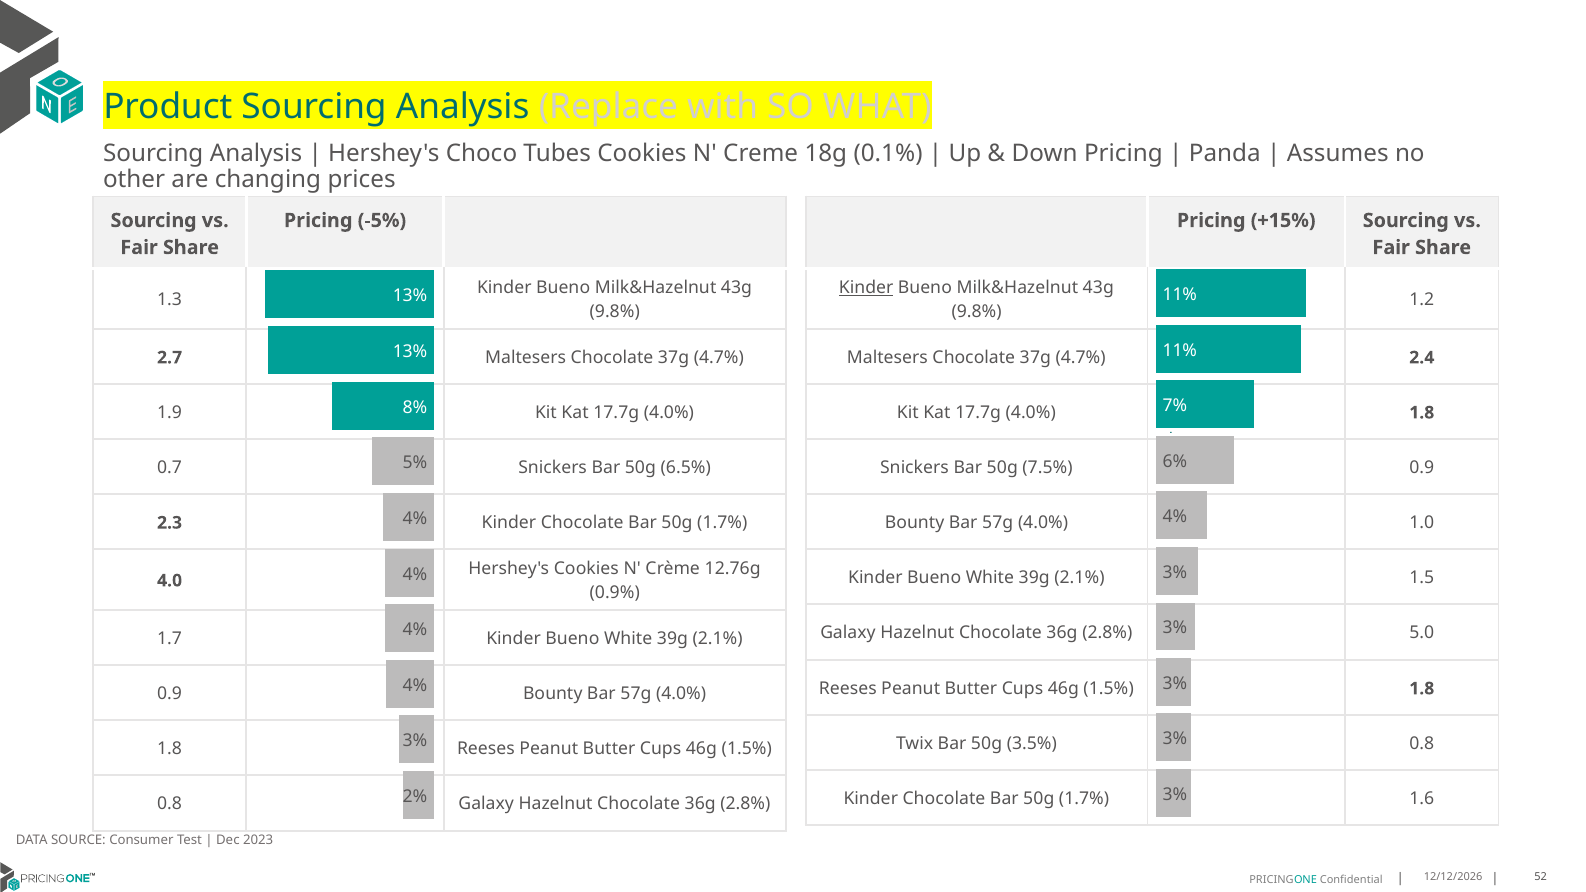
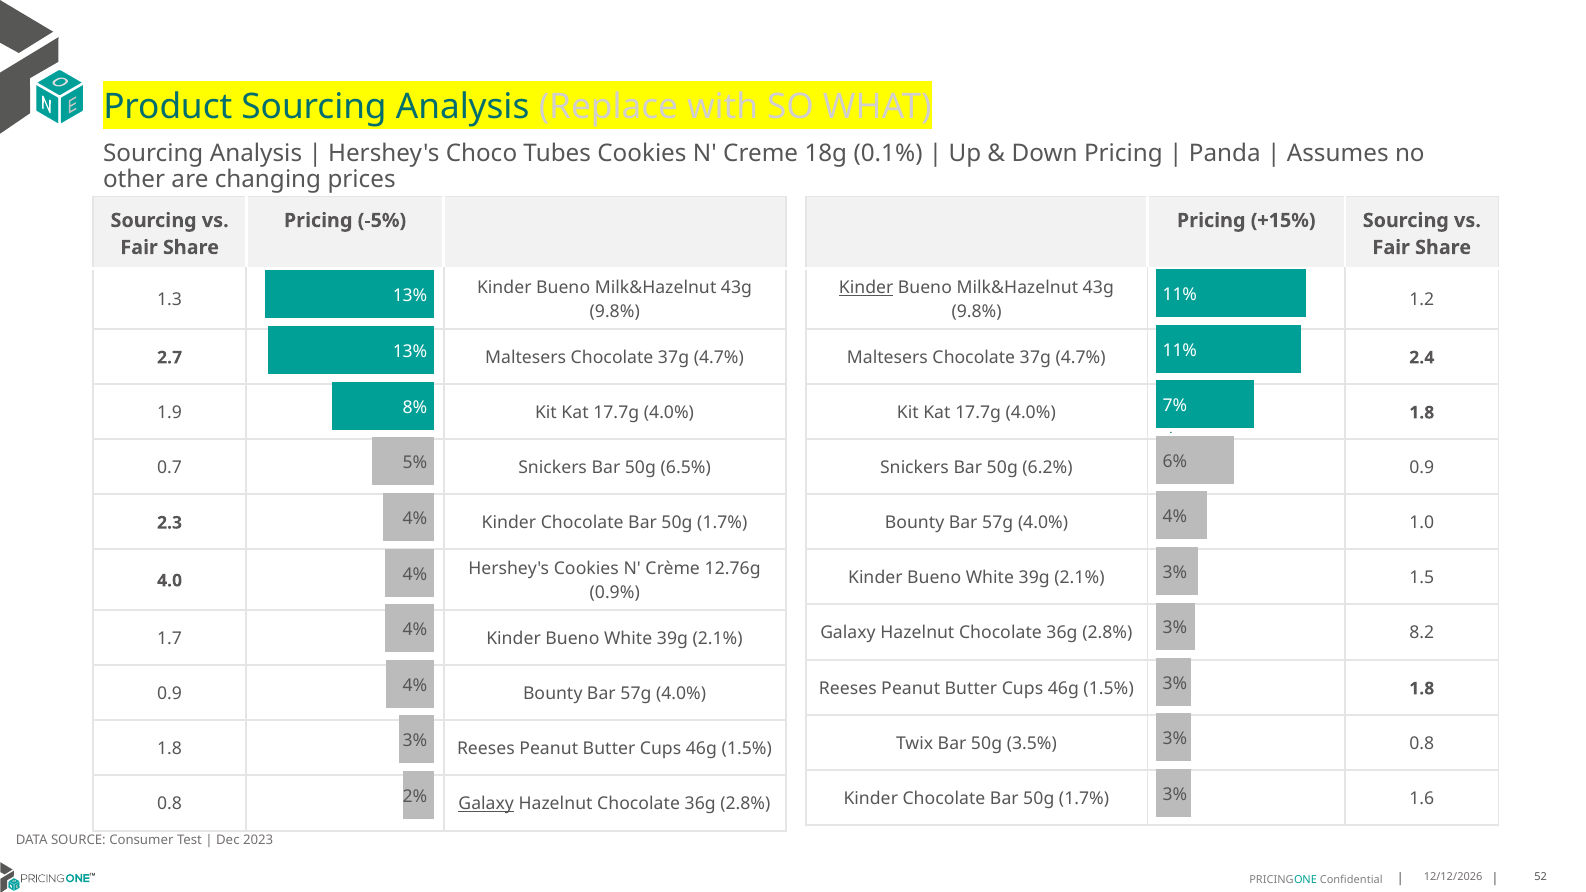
7.5%: 7.5% -> 6.2%
5.0: 5.0 -> 8.2
Galaxy at (486, 804) underline: none -> present
